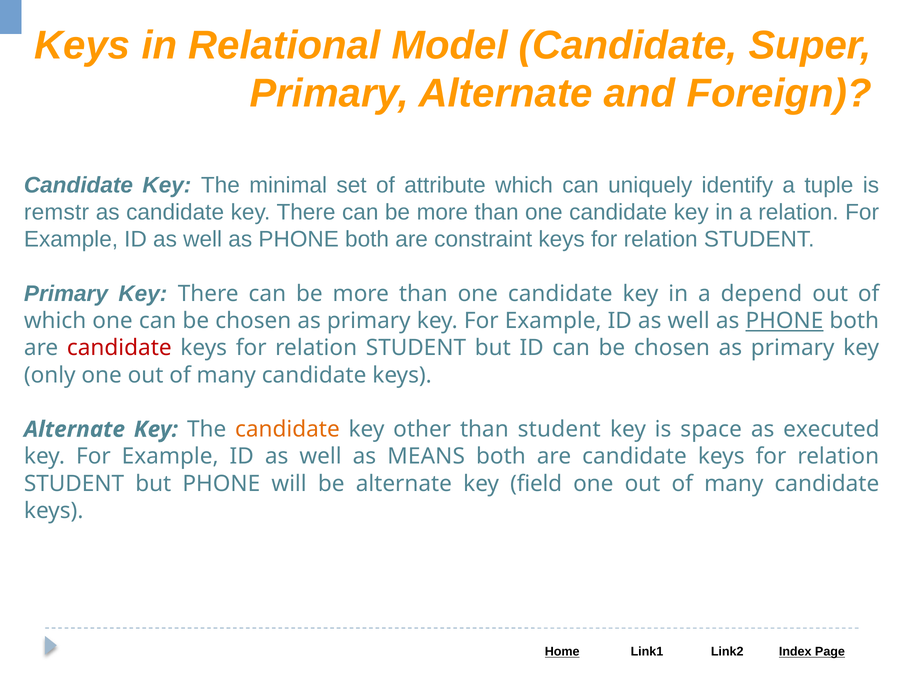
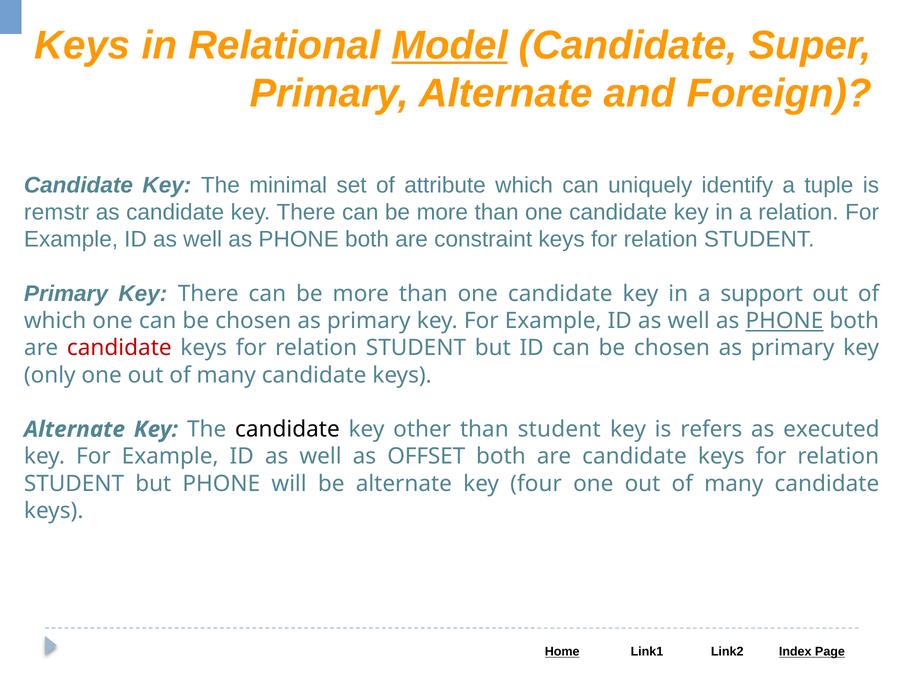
Model underline: none -> present
depend: depend -> support
candidate at (287, 429) colour: orange -> black
space: space -> refers
MEANS: MEANS -> OFFSET
field: field -> four
